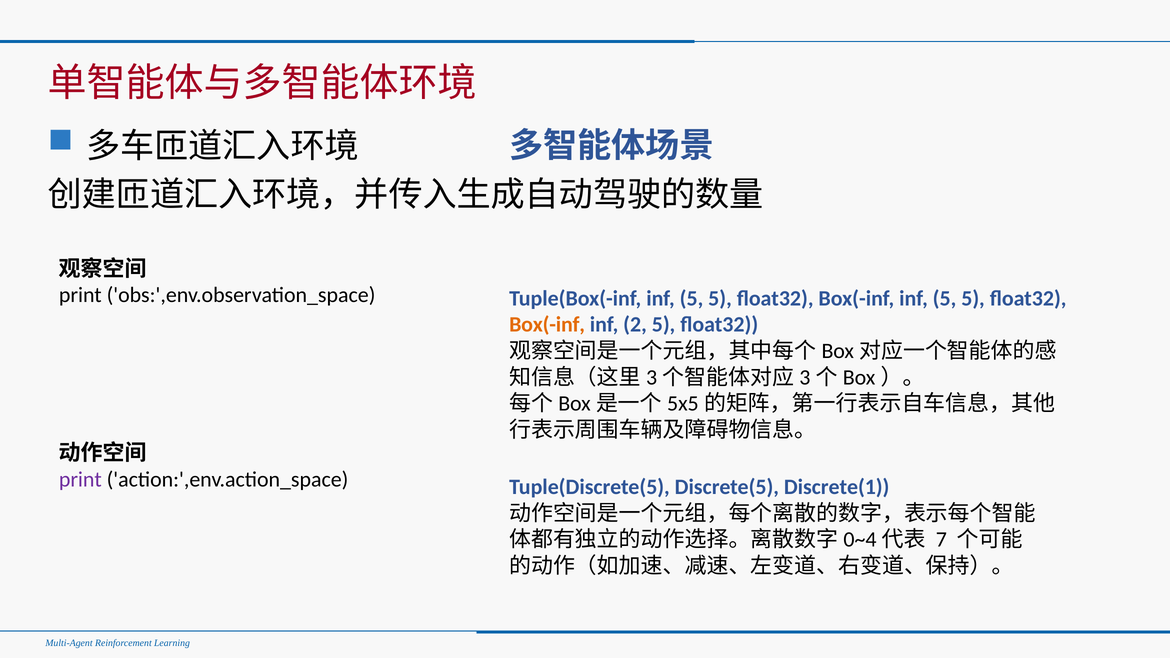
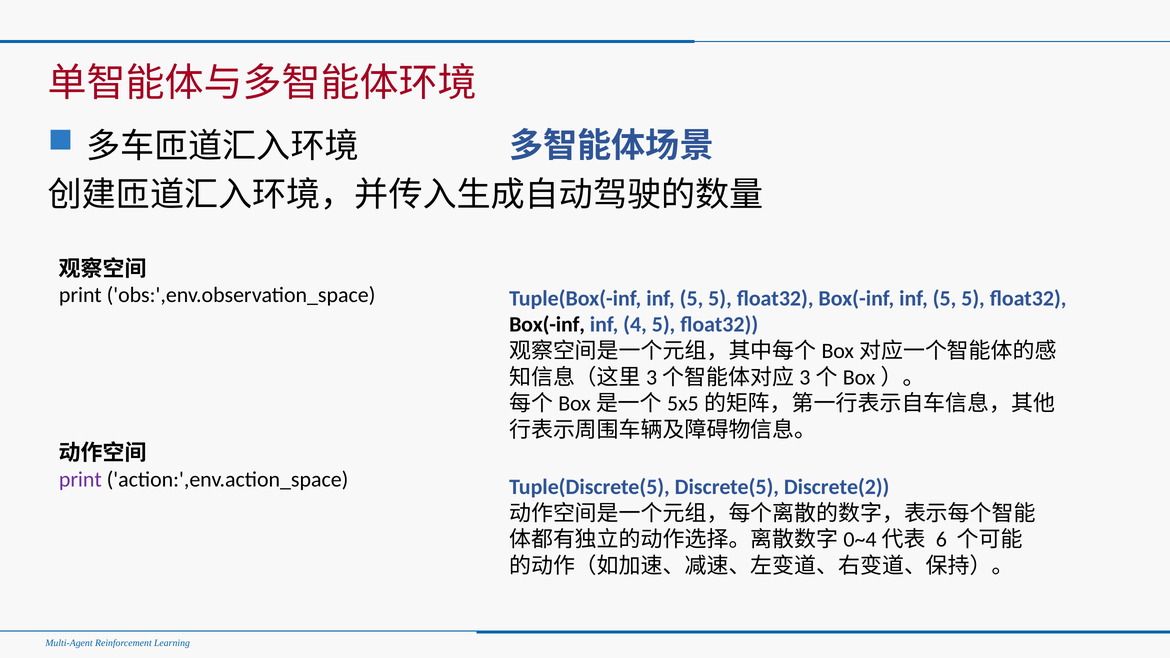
Box(-inf at (547, 325) colour: orange -> black
2: 2 -> 4
Discrete(1: Discrete(1 -> Discrete(2
7: 7 -> 6
